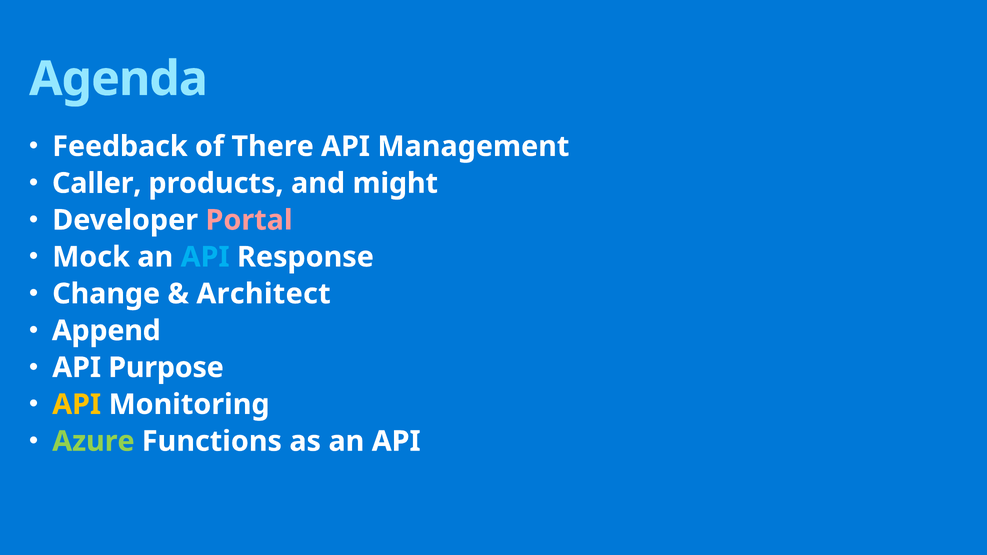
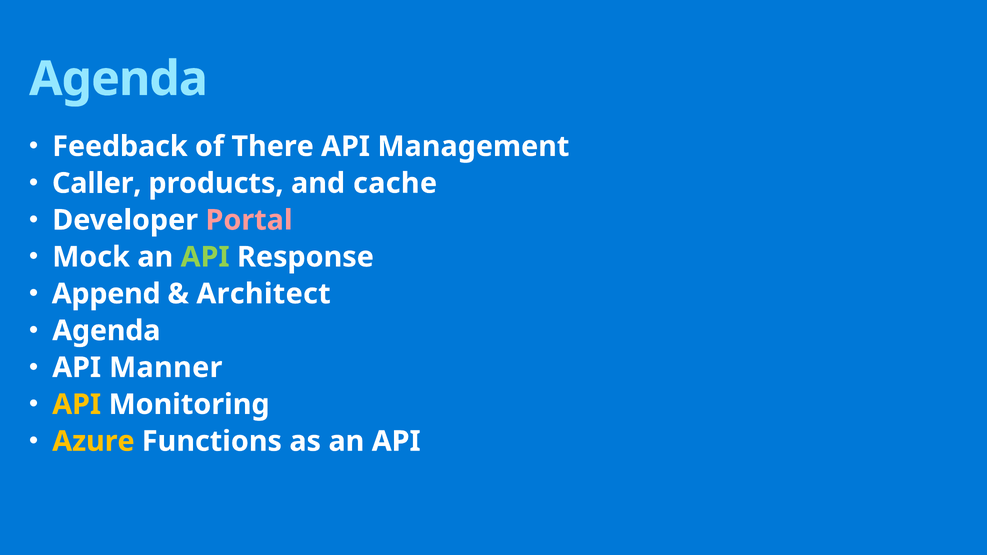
might: might -> cache
API at (205, 257) colour: light blue -> light green
Change: Change -> Append
Append at (106, 331): Append -> Agenda
Purpose: Purpose -> Manner
Azure colour: light green -> yellow
